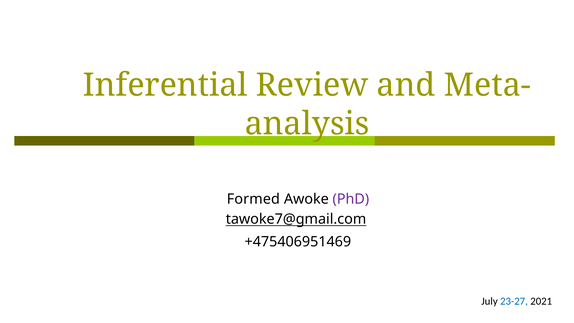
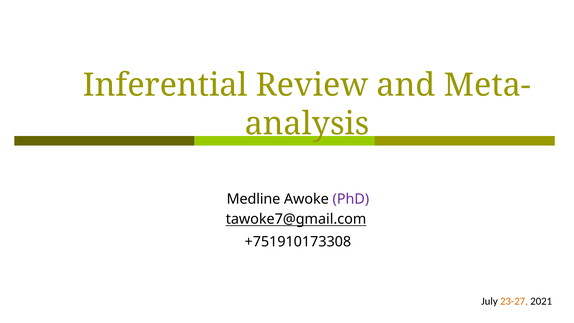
Formed: Formed -> Medline
+475406951469: +475406951469 -> +751910173308
23-27 colour: blue -> orange
